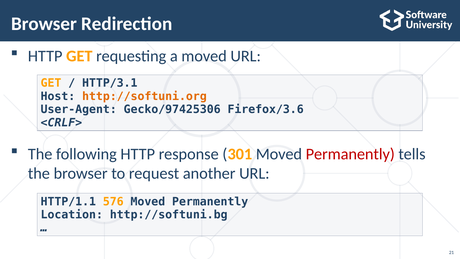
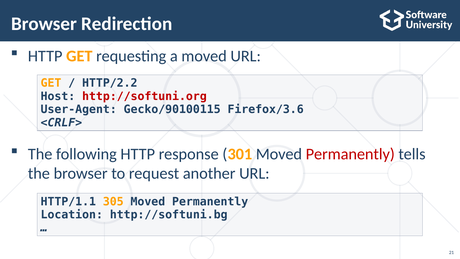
HTTP/3.1: HTTP/3.1 -> HTTP/2.2
http://softuni.org colour: orange -> red
Gecko/97425306: Gecko/97425306 -> Gecko/90100115
576: 576 -> 305
